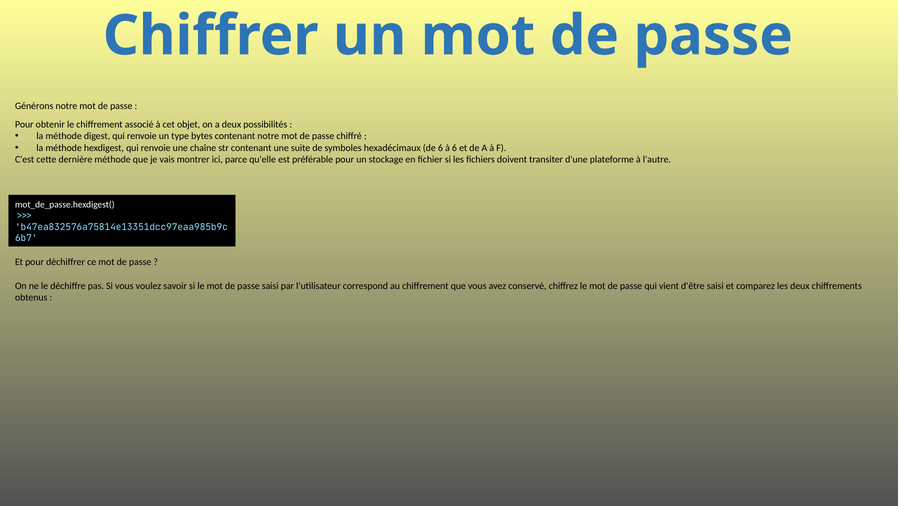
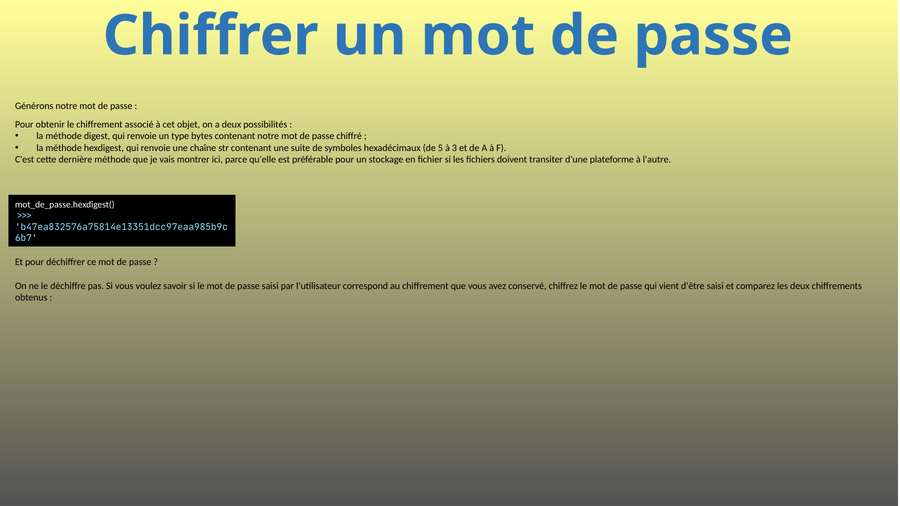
de 6: 6 -> 5
à 6: 6 -> 3
